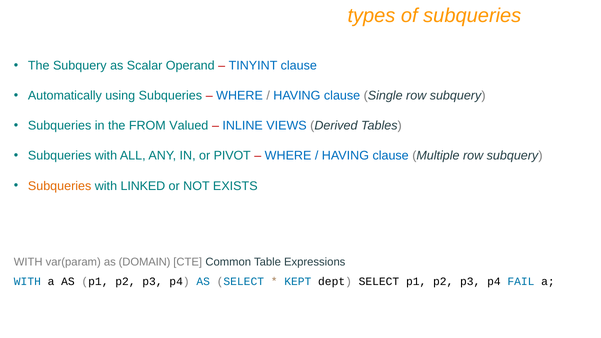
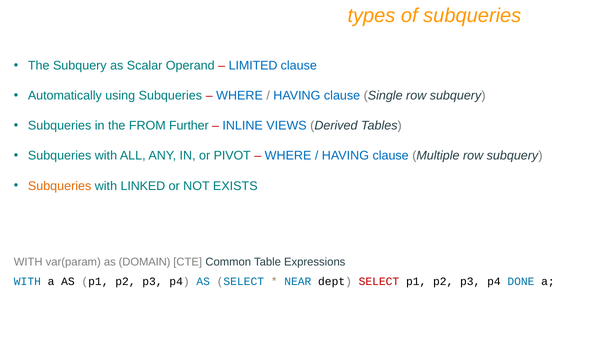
TINYINT: TINYINT -> LIMITED
Valued: Valued -> Further
KEPT: KEPT -> NEAR
SELECT at (379, 282) colour: black -> red
FAIL: FAIL -> DONE
